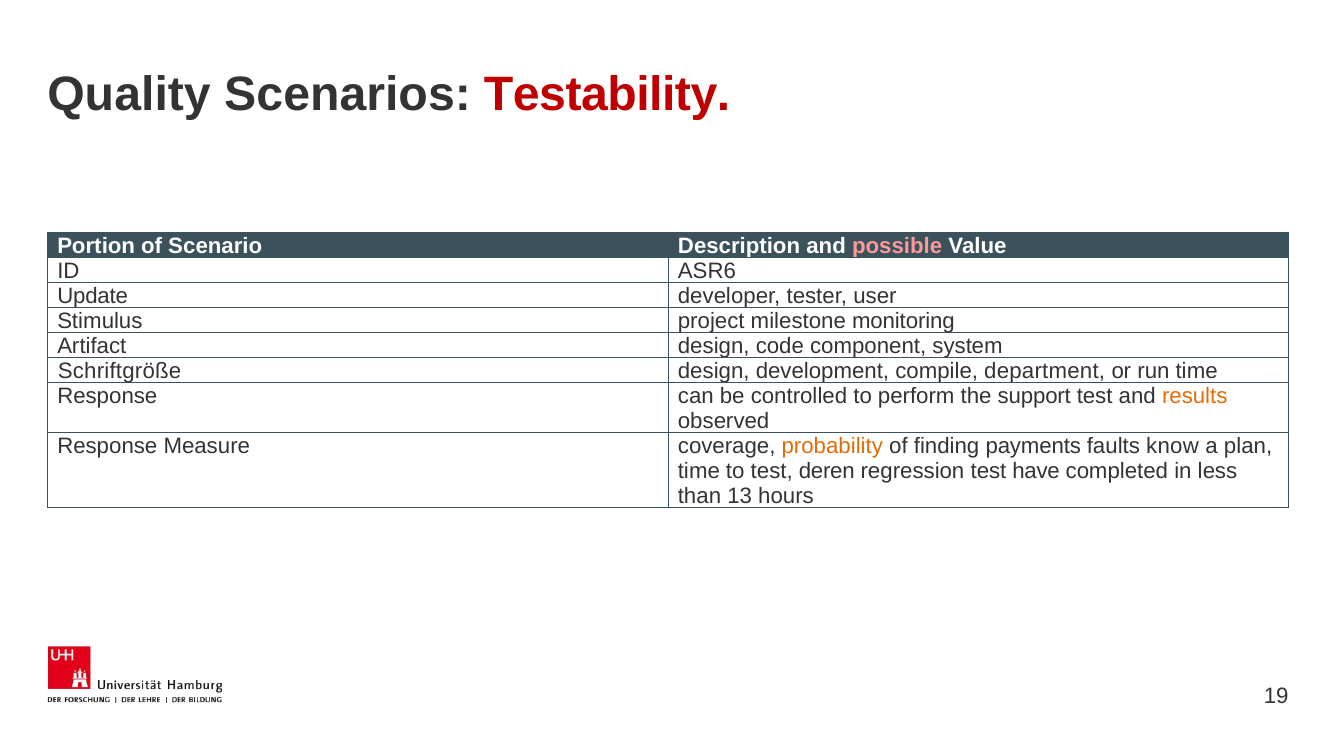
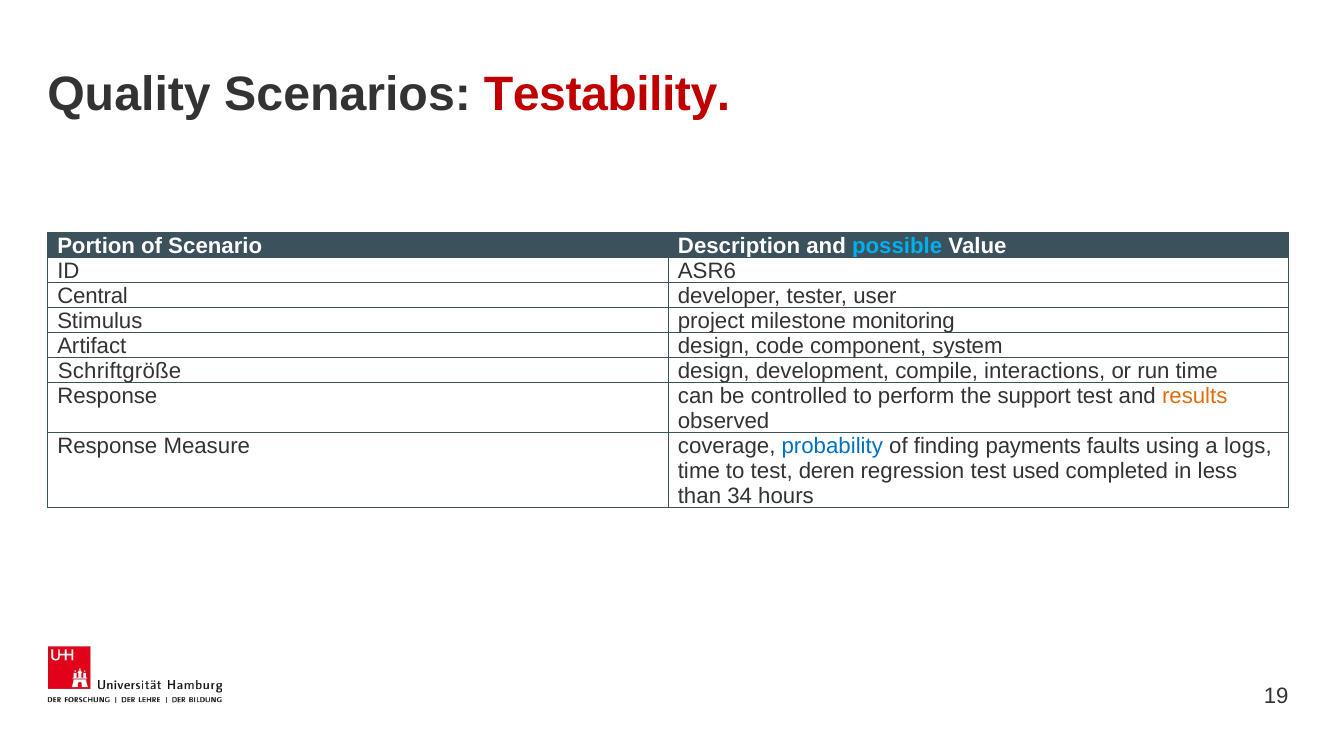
possible colour: pink -> light blue
Update: Update -> Central
department: department -> interactions
probability colour: orange -> blue
know: know -> using
plan: plan -> logs
have: have -> used
13: 13 -> 34
